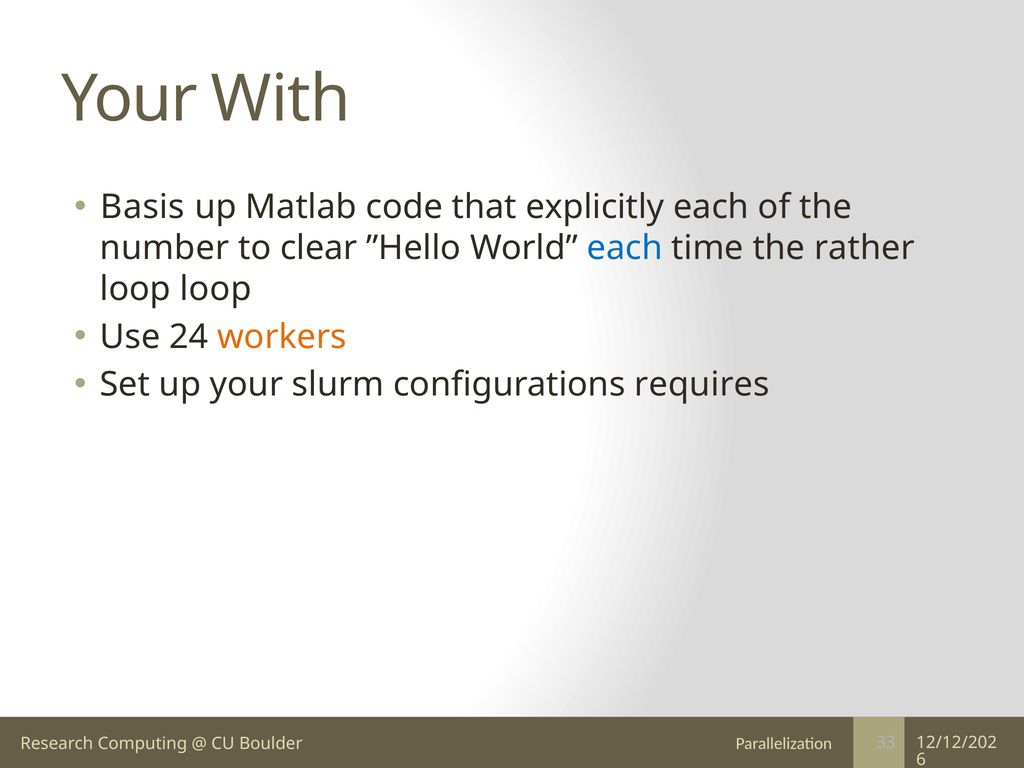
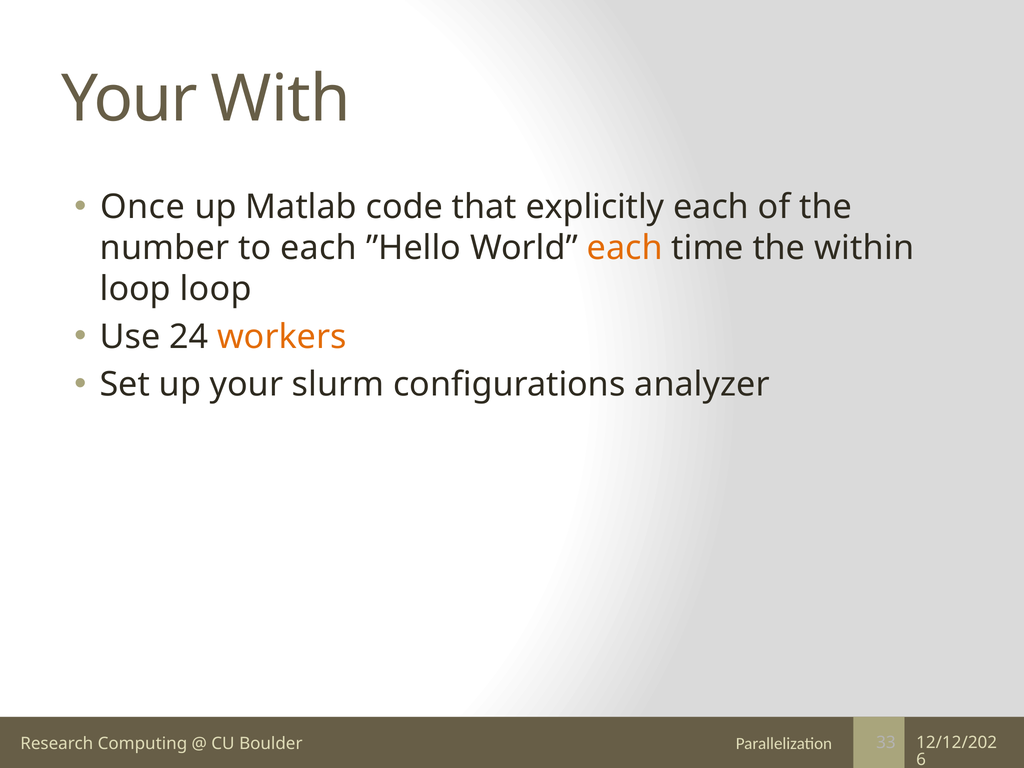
Basis: Basis -> Once
to clear: clear -> each
each at (625, 248) colour: blue -> orange
rather: rather -> within
requires: requires -> analyzer
